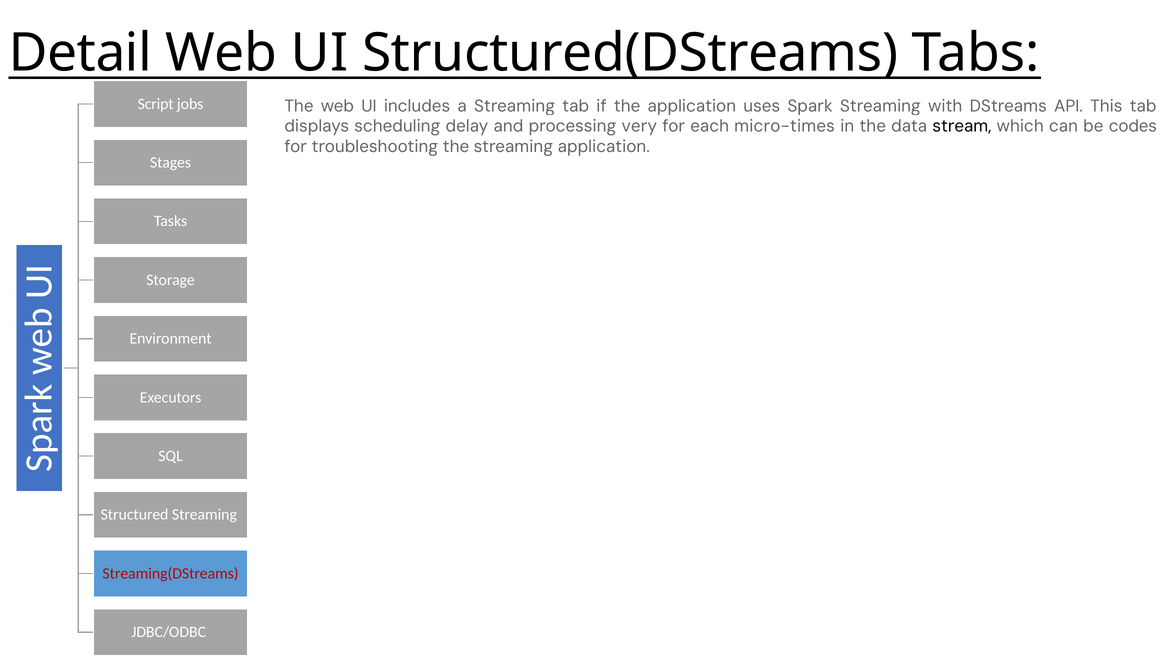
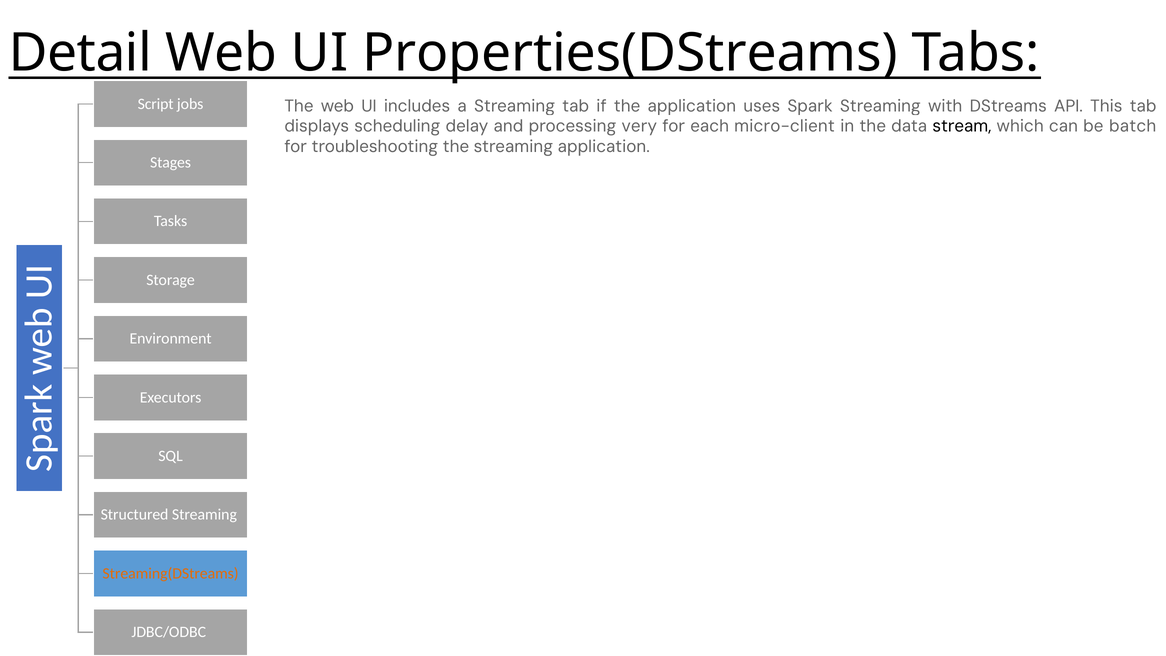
Structured(DStreams: Structured(DStreams -> Properties(DStreams
micro-times: micro-times -> micro-client
codes: codes -> batch
Streaming(DStreams colour: red -> orange
